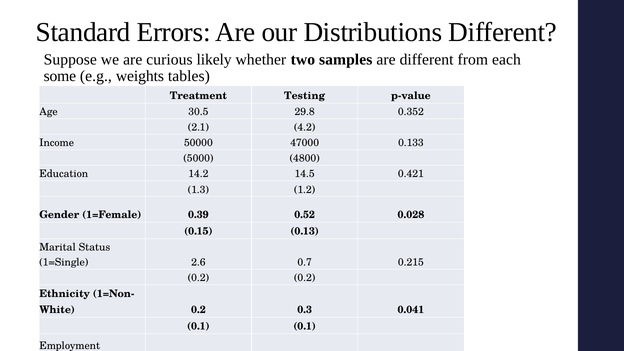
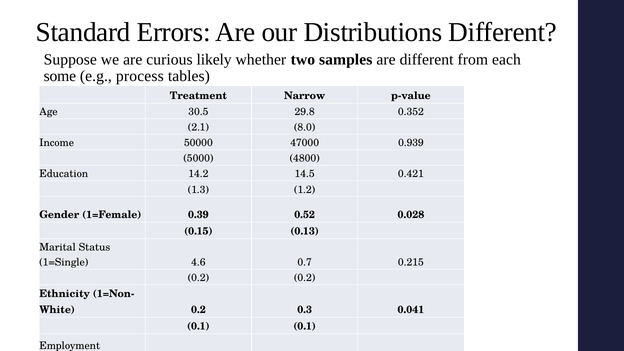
weights: weights -> process
Testing: Testing -> Narrow
4.2: 4.2 -> 8.0
0.133: 0.133 -> 0.939
2.6: 2.6 -> 4.6
